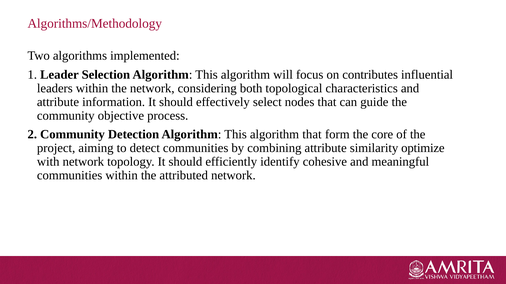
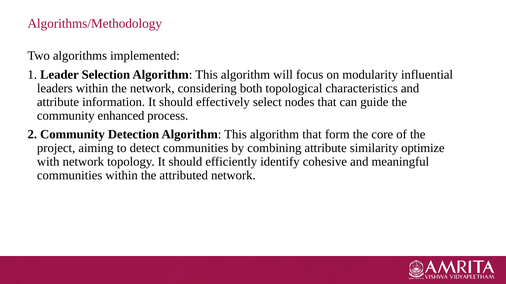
contributes: contributes -> modularity
objective: objective -> enhanced
